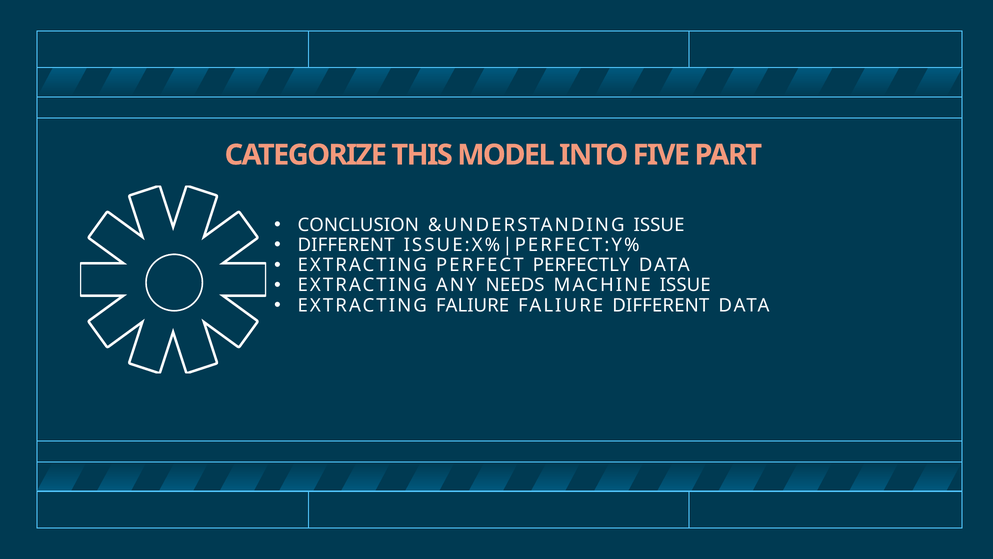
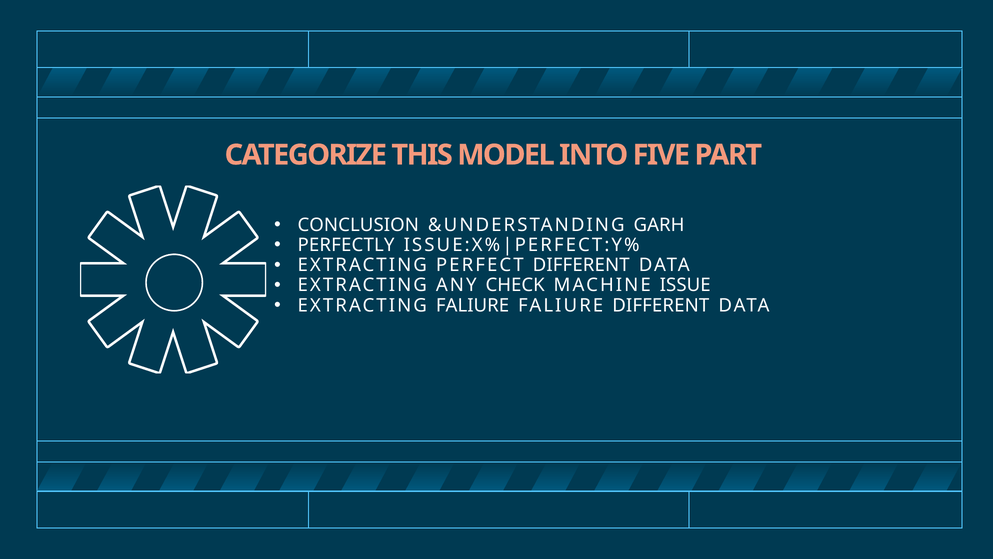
&UNDERSTANDING ISSUE: ISSUE -> GARH
DIFFERENT at (346, 245): DIFFERENT -> PERFECTLY
PERFECT PERFECTLY: PERFECTLY -> DIFFERENT
NEEDS: NEEDS -> CHECK
